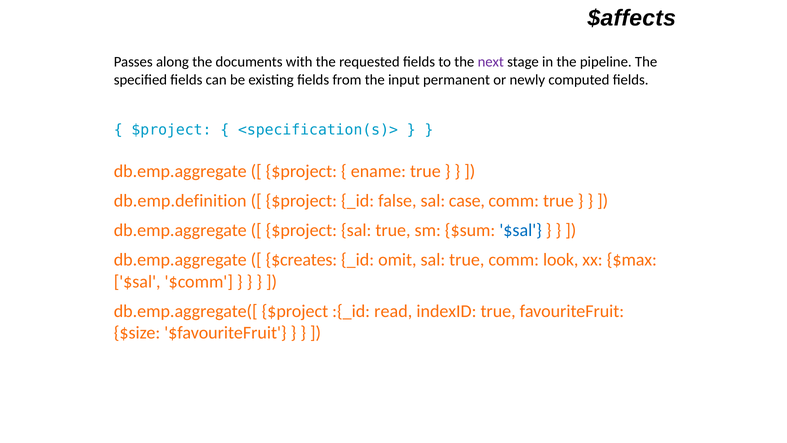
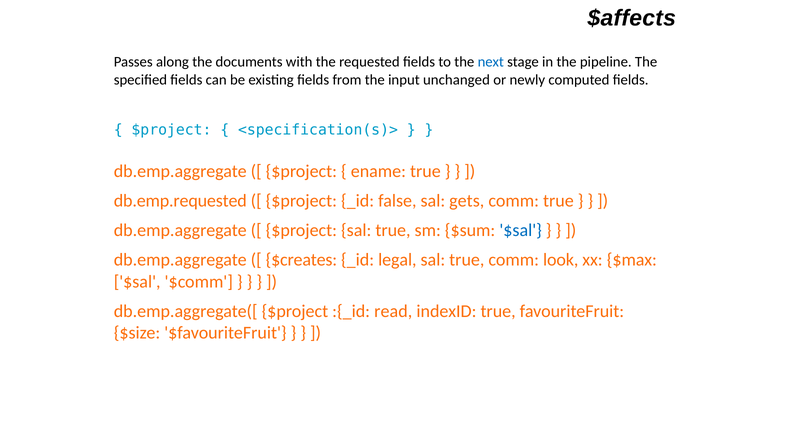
next colour: purple -> blue
permanent: permanent -> unchanged
db.emp.definition: db.emp.definition -> db.emp.requested
case: case -> gets
omit: omit -> legal
